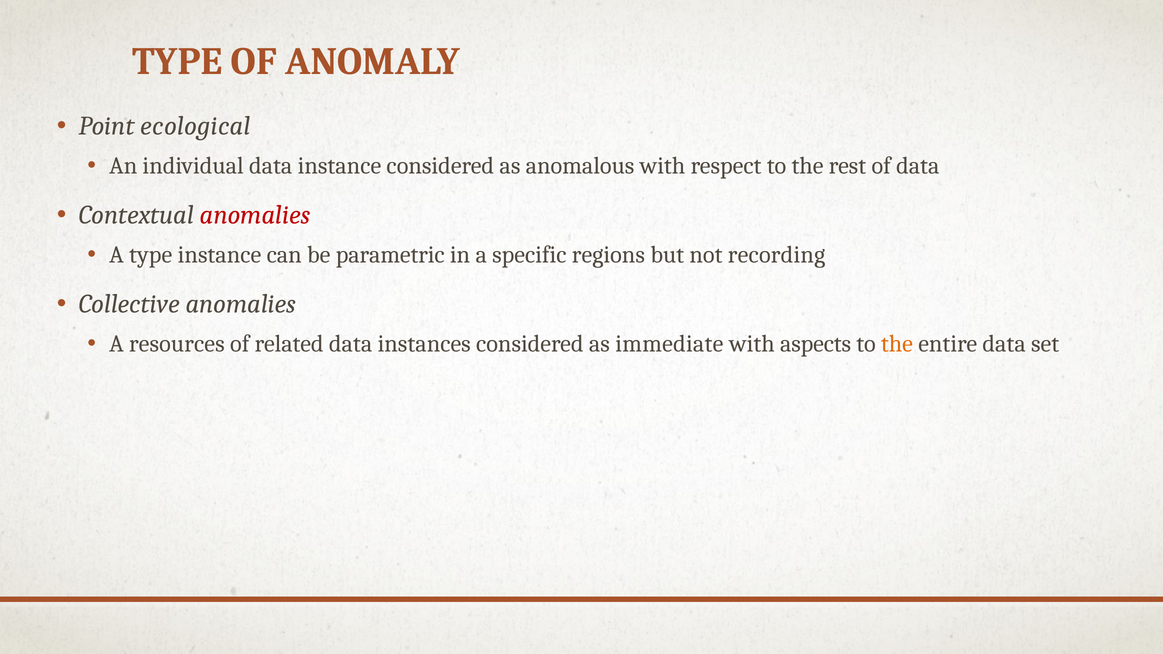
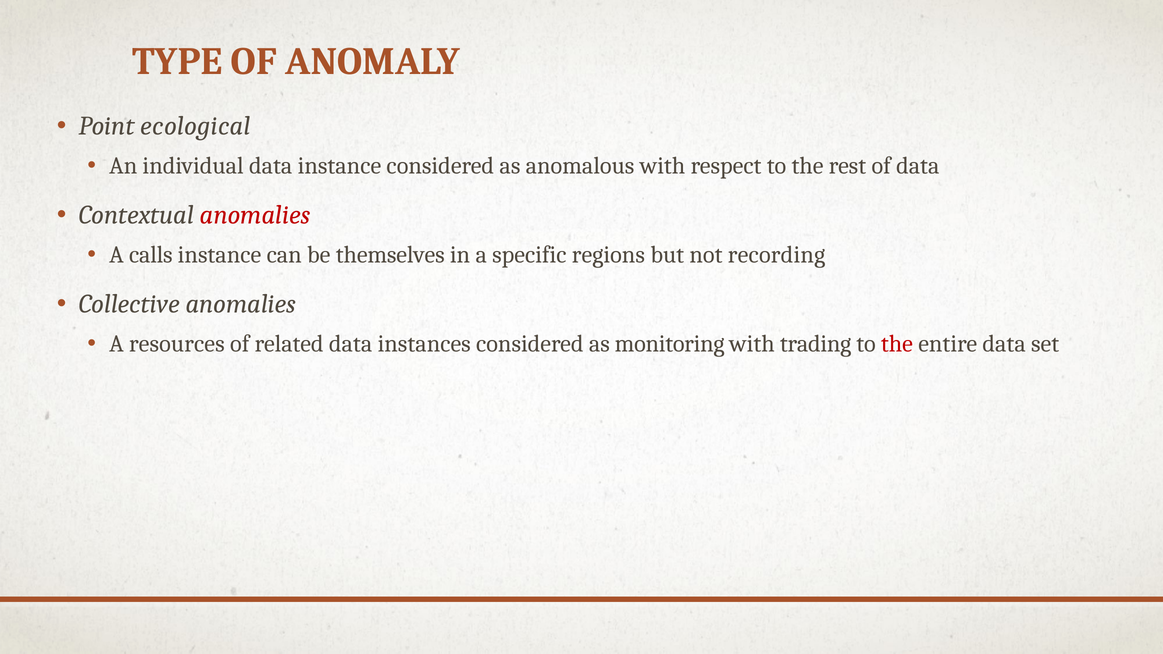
A type: type -> calls
parametric: parametric -> themselves
immediate: immediate -> monitoring
aspects: aspects -> trading
the at (897, 344) colour: orange -> red
